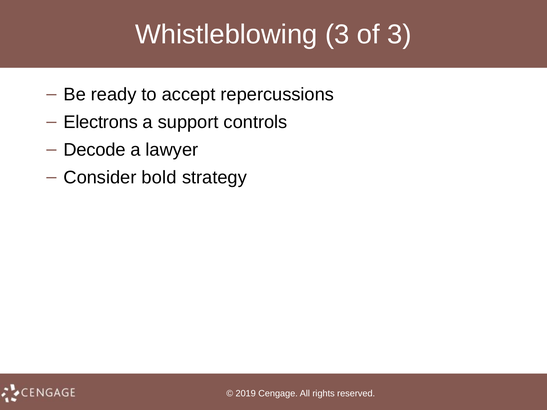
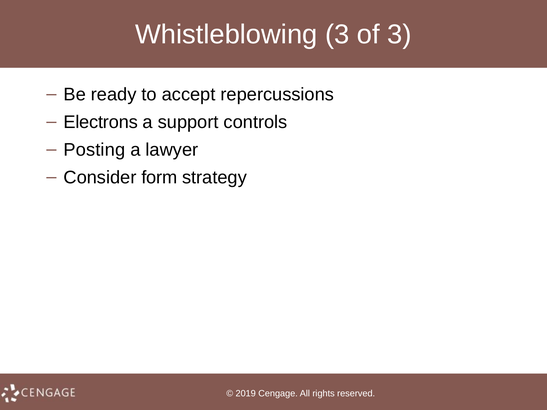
Decode: Decode -> Posting
bold: bold -> form
